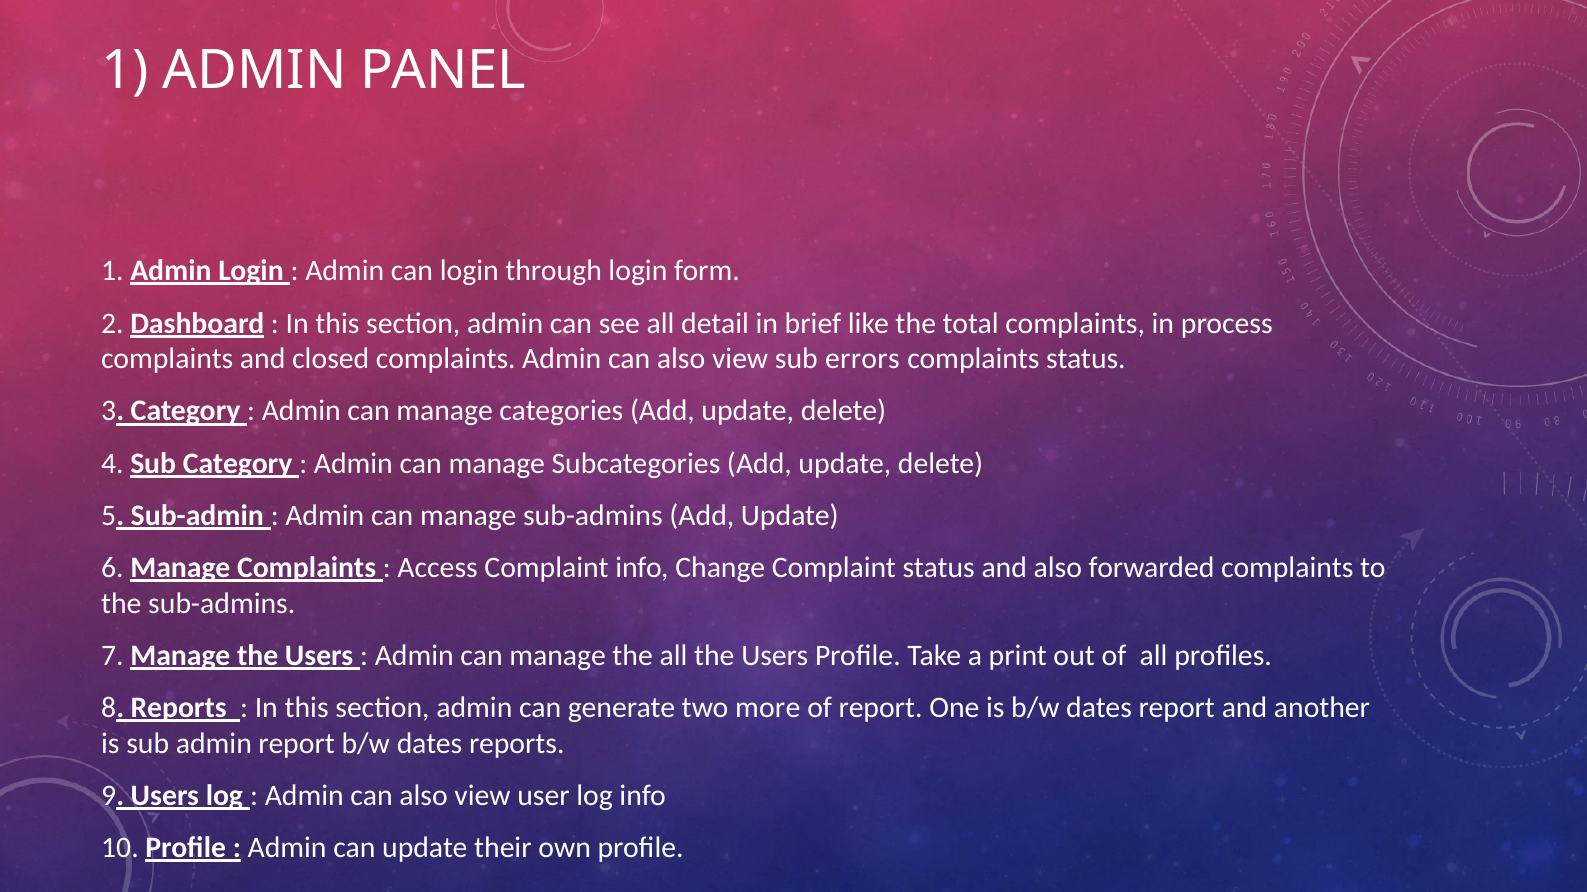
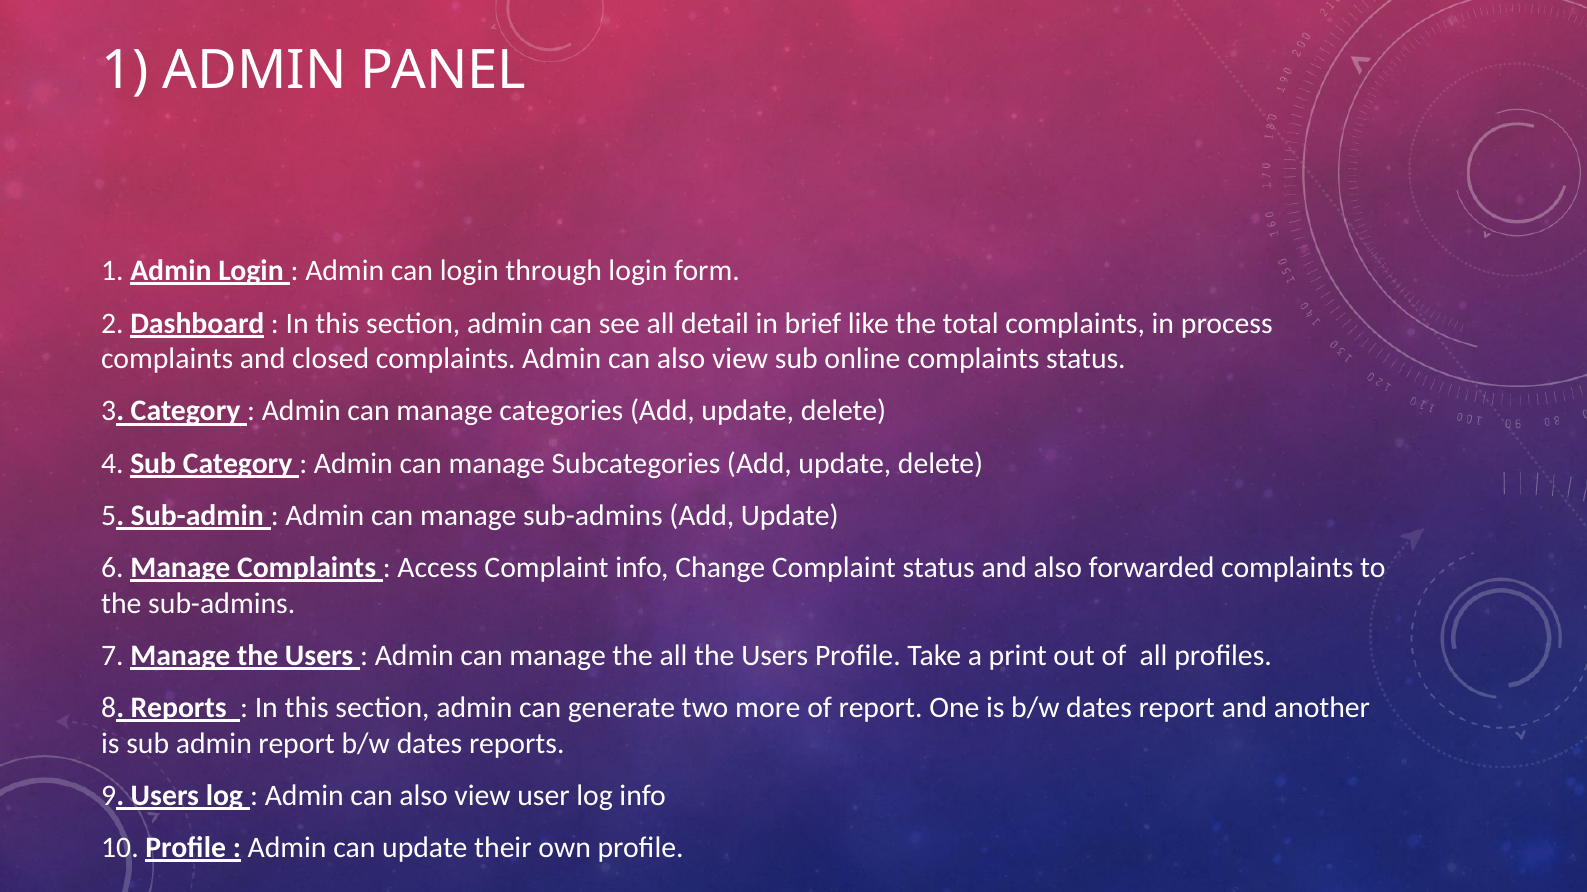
errors: errors -> online
